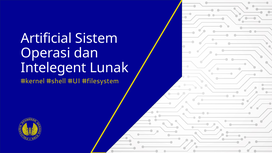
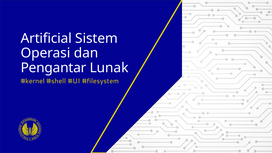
Intelegent: Intelegent -> Pengantar
